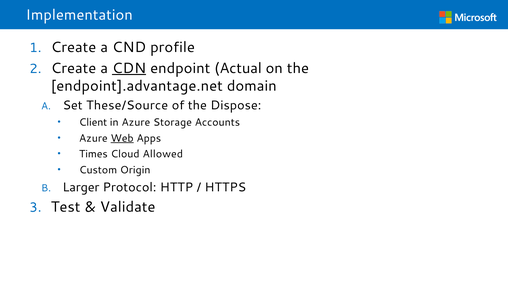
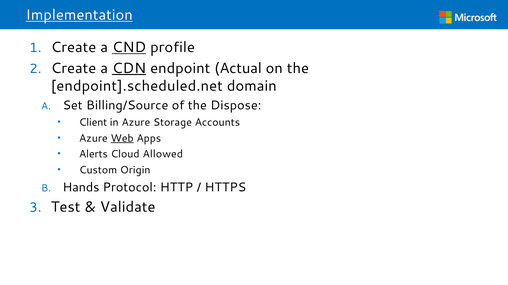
Implementation underline: none -> present
CND underline: none -> present
endpoint].advantage.net: endpoint].advantage.net -> endpoint].scheduled.net
These/Source: These/Source -> Billing/Source
Times: Times -> Alerts
Larger: Larger -> Hands
